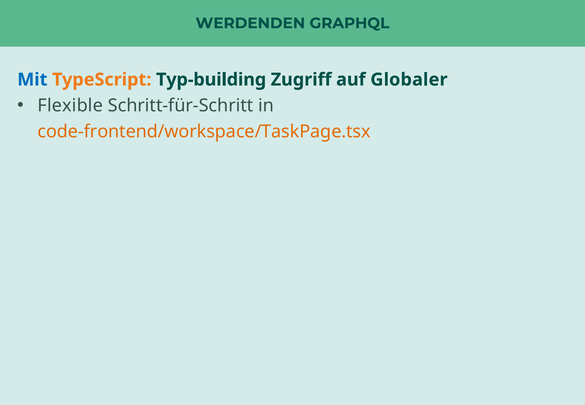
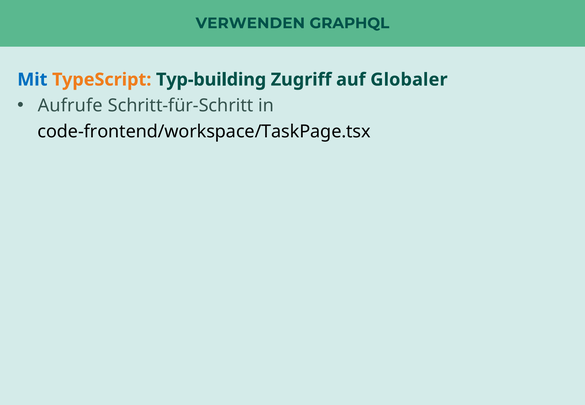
WERDENDEN: WERDENDEN -> VERWENDEN
Flexible: Flexible -> Aufrufe
code-frontend/workspace/TaskPage.tsx colour: orange -> black
